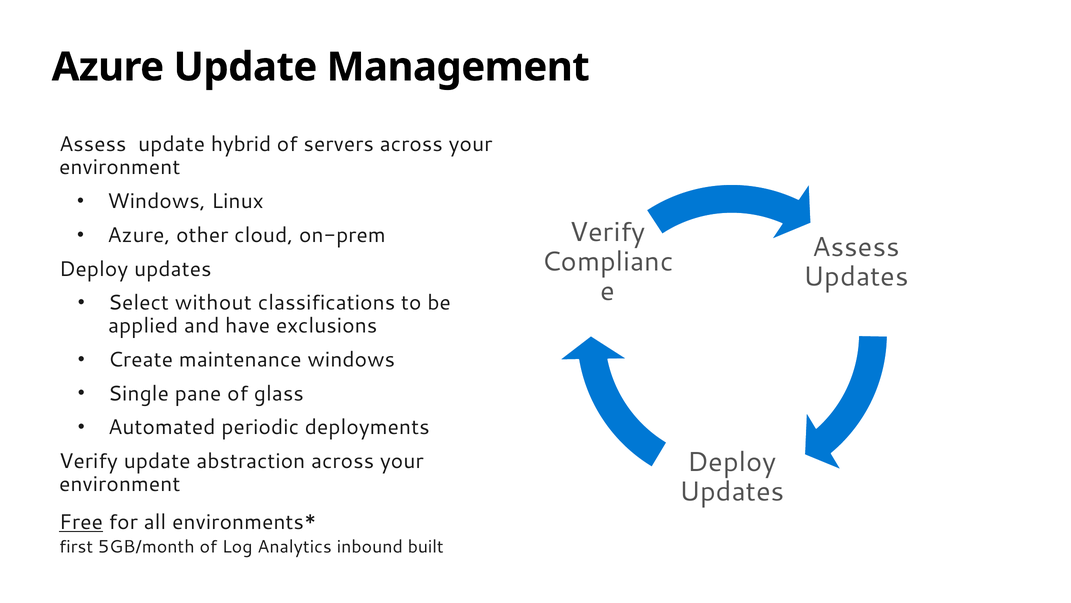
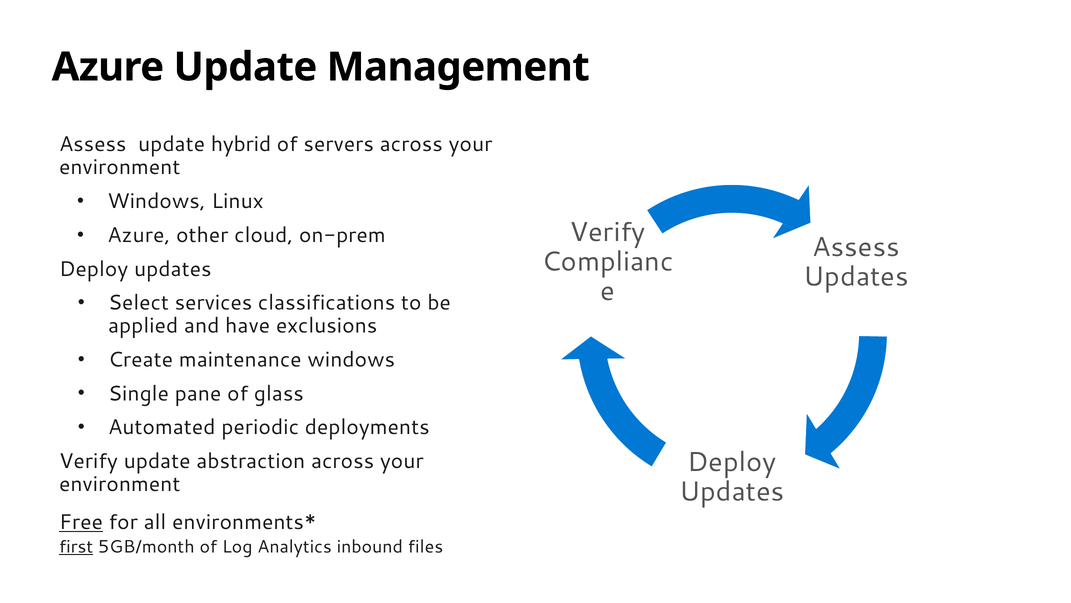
without: without -> services
first underline: none -> present
built: built -> files
